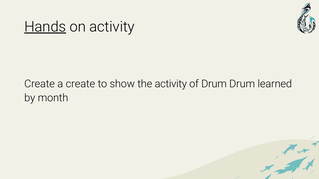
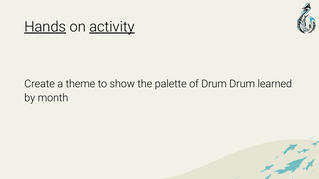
activity at (112, 27) underline: none -> present
a create: create -> theme
the activity: activity -> palette
